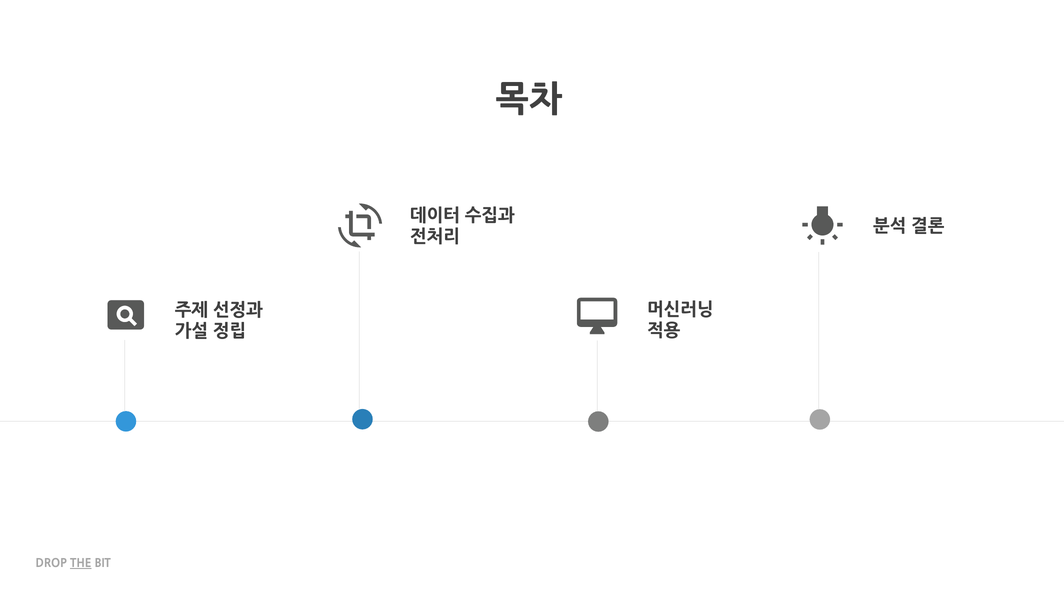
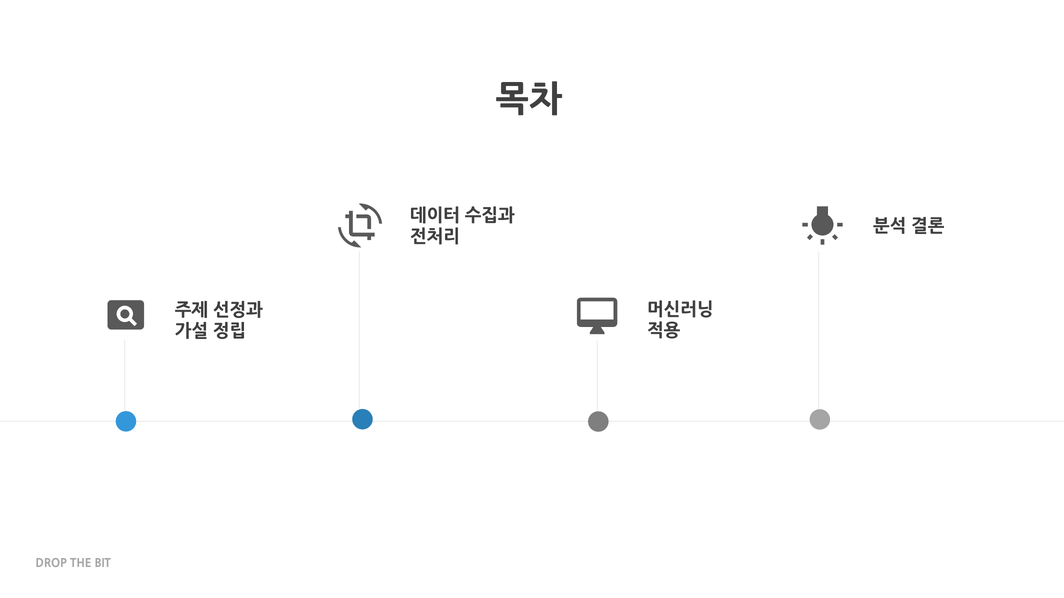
THE underline: present -> none
